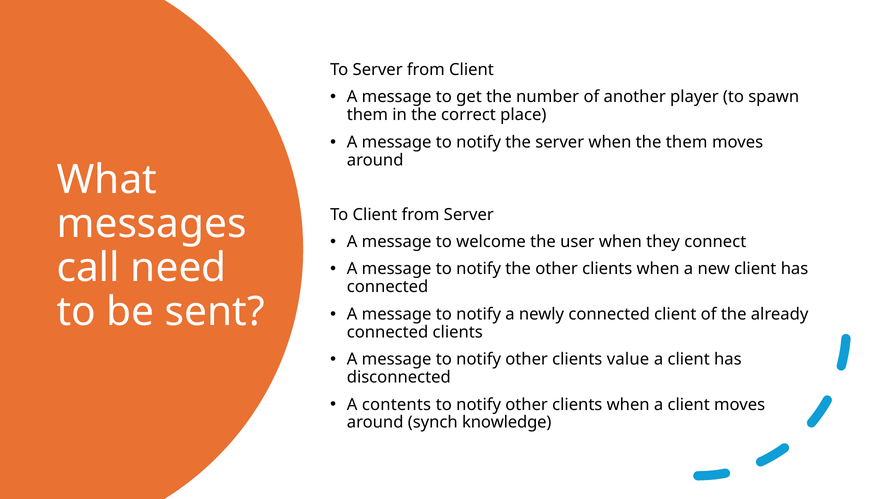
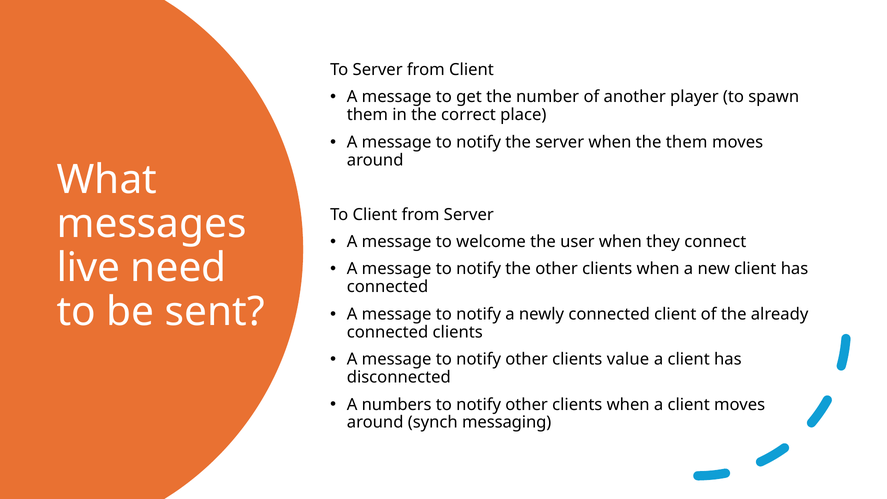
call: call -> live
contents: contents -> numbers
knowledge: knowledge -> messaging
